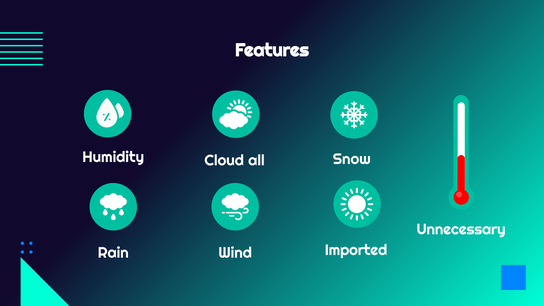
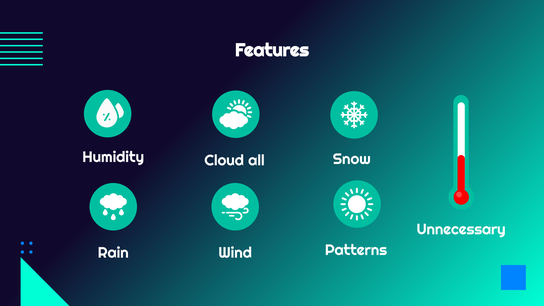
Imported: Imported -> Patterns
